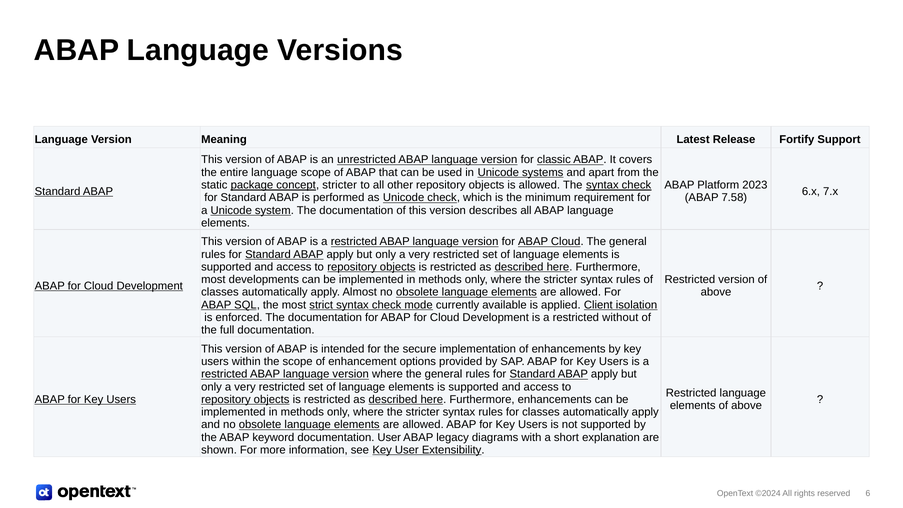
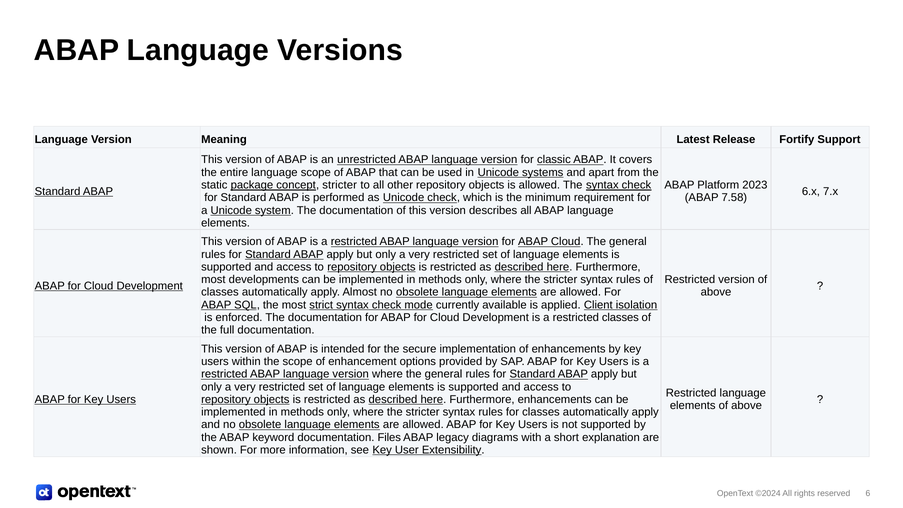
restricted without: without -> classes
documentation User: User -> Files
